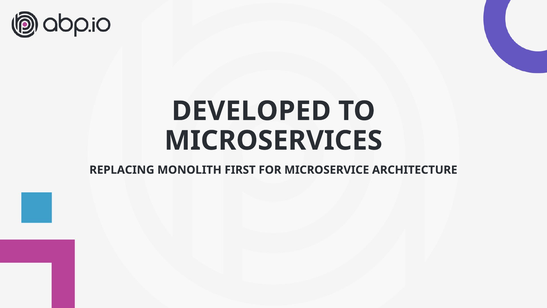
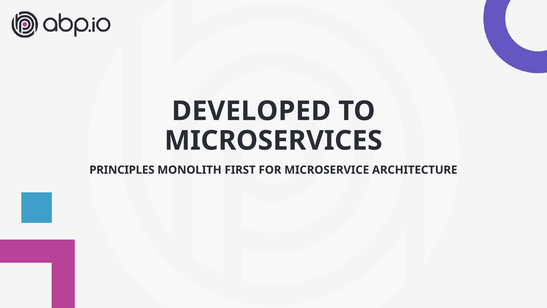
REPLACING: REPLACING -> PRINCIPLES
